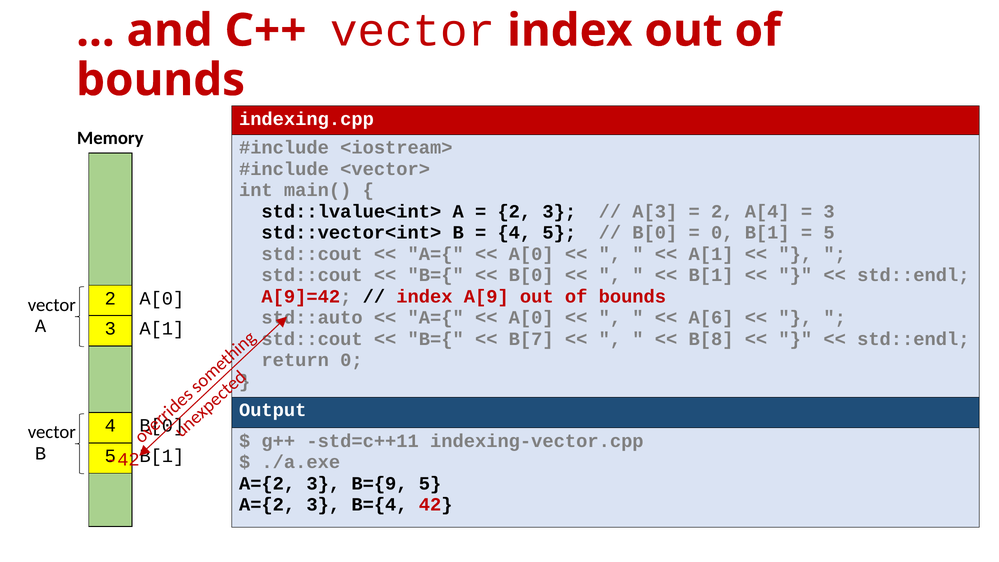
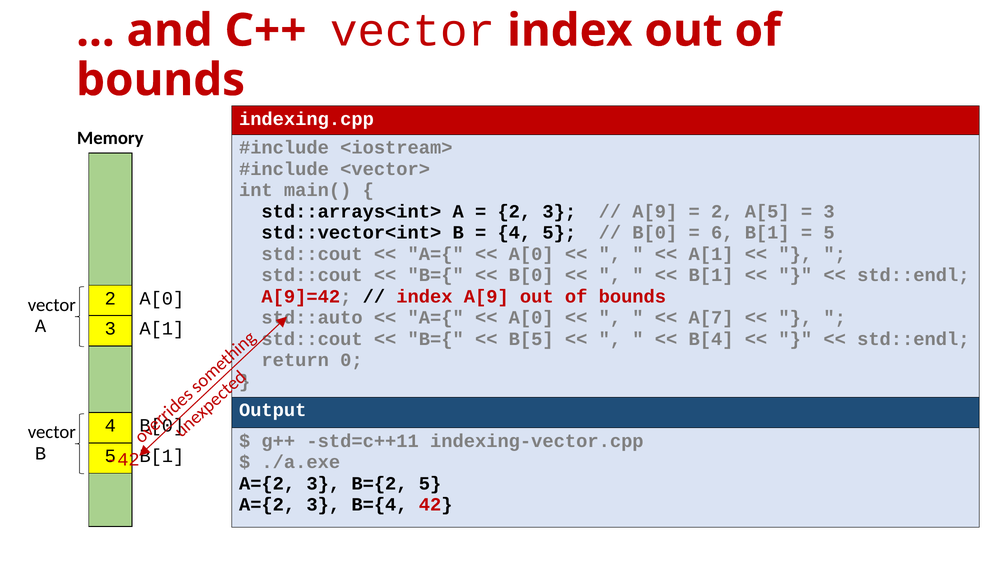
std::lvalue<int>: std::lvalue<int> -> std::arrays<int>
A[3 at (655, 211): A[3 -> A[9
A[4: A[4 -> A[5
0 at (722, 233): 0 -> 6
A[6: A[6 -> A[7
B[7: B[7 -> B[5
B[8: B[8 -> B[4
B={9: B={9 -> B={2
